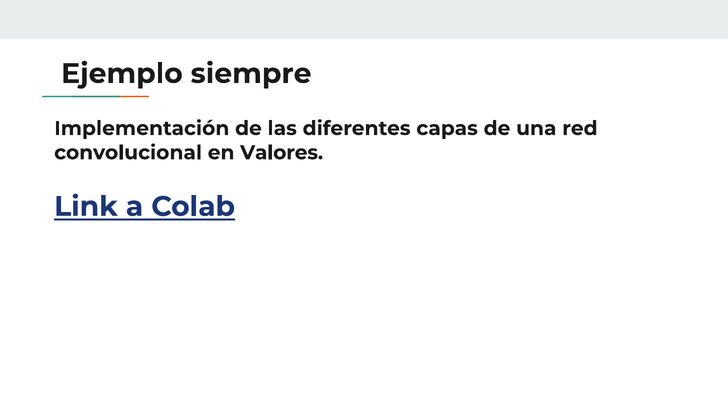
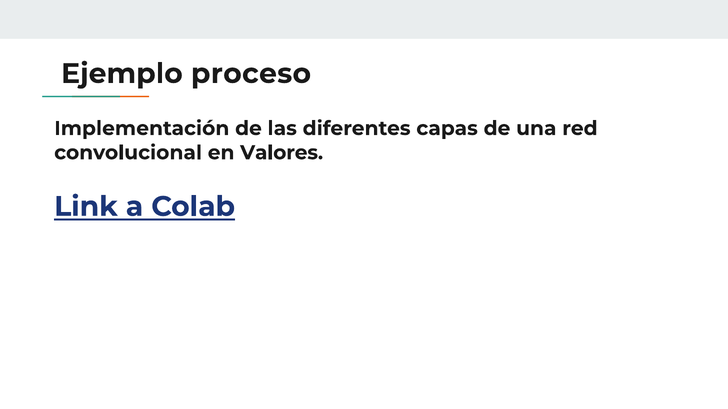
siempre: siempre -> proceso
